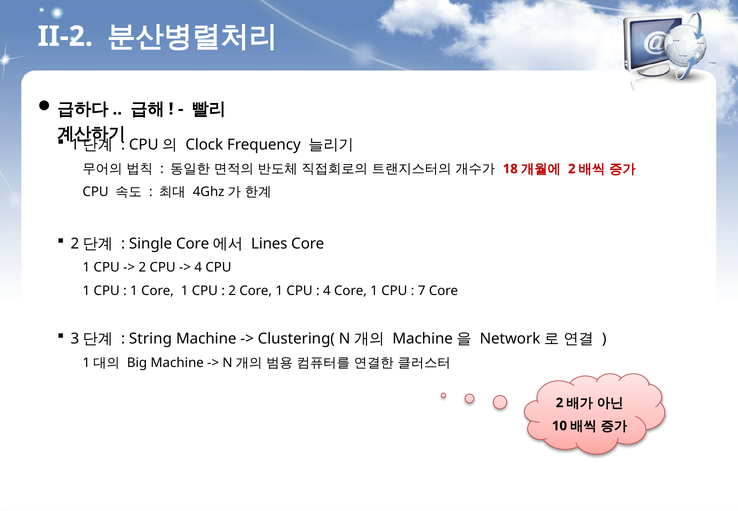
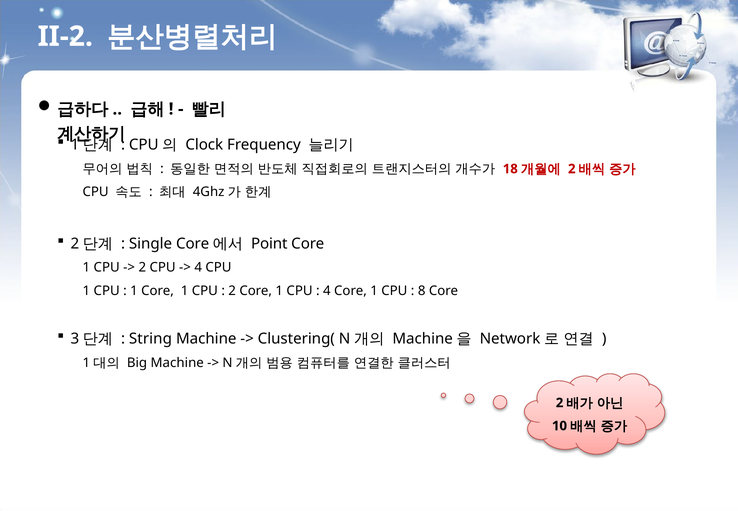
Lines: Lines -> Point
7: 7 -> 8
